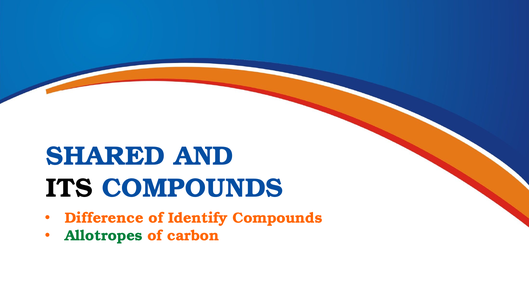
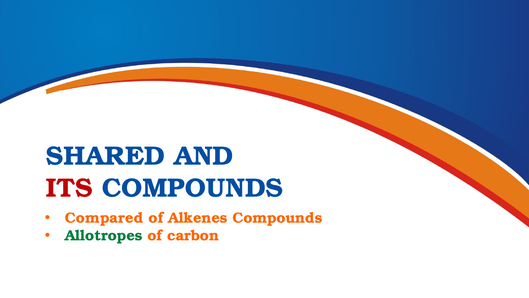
ITS colour: black -> red
Difference: Difference -> Compared
Identify: Identify -> Alkenes
